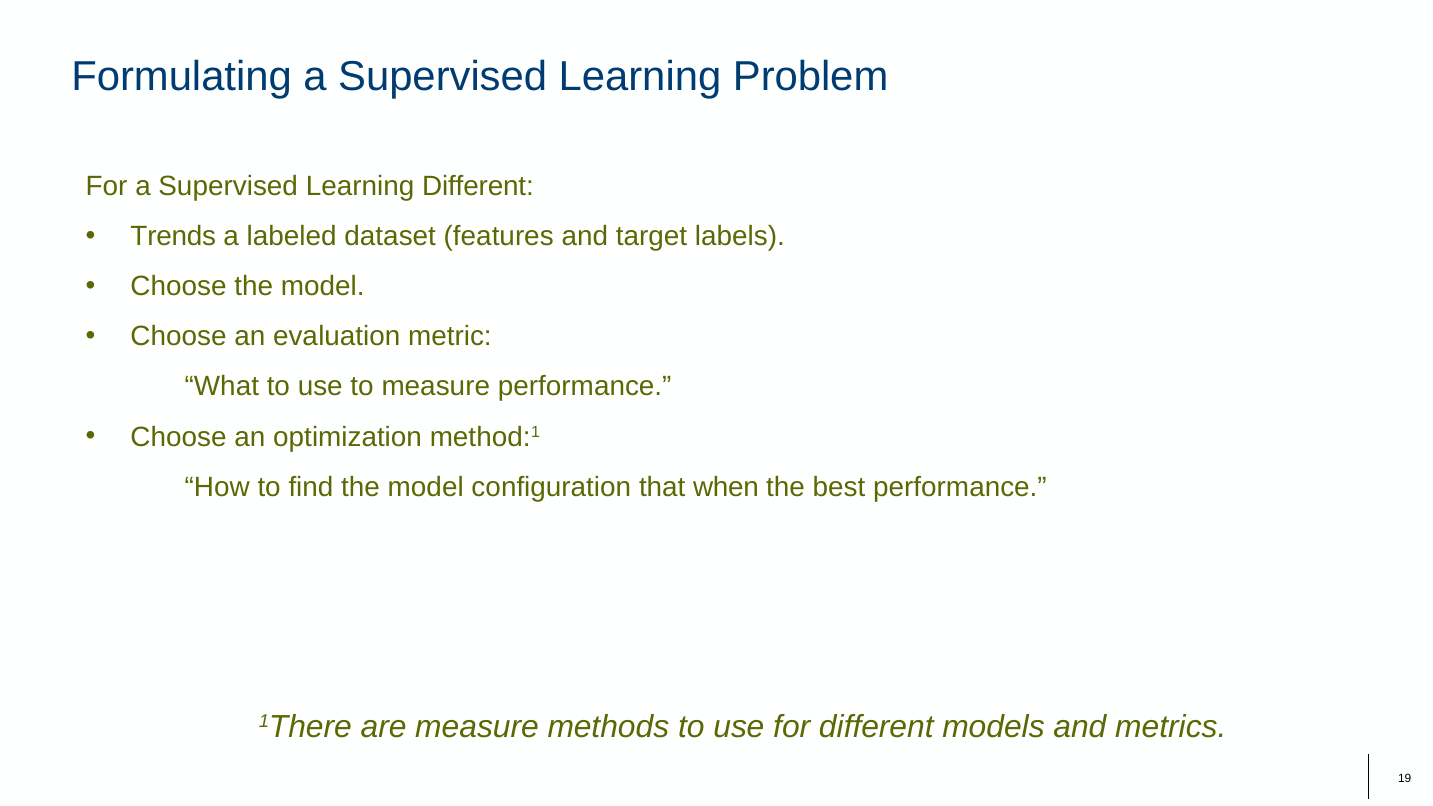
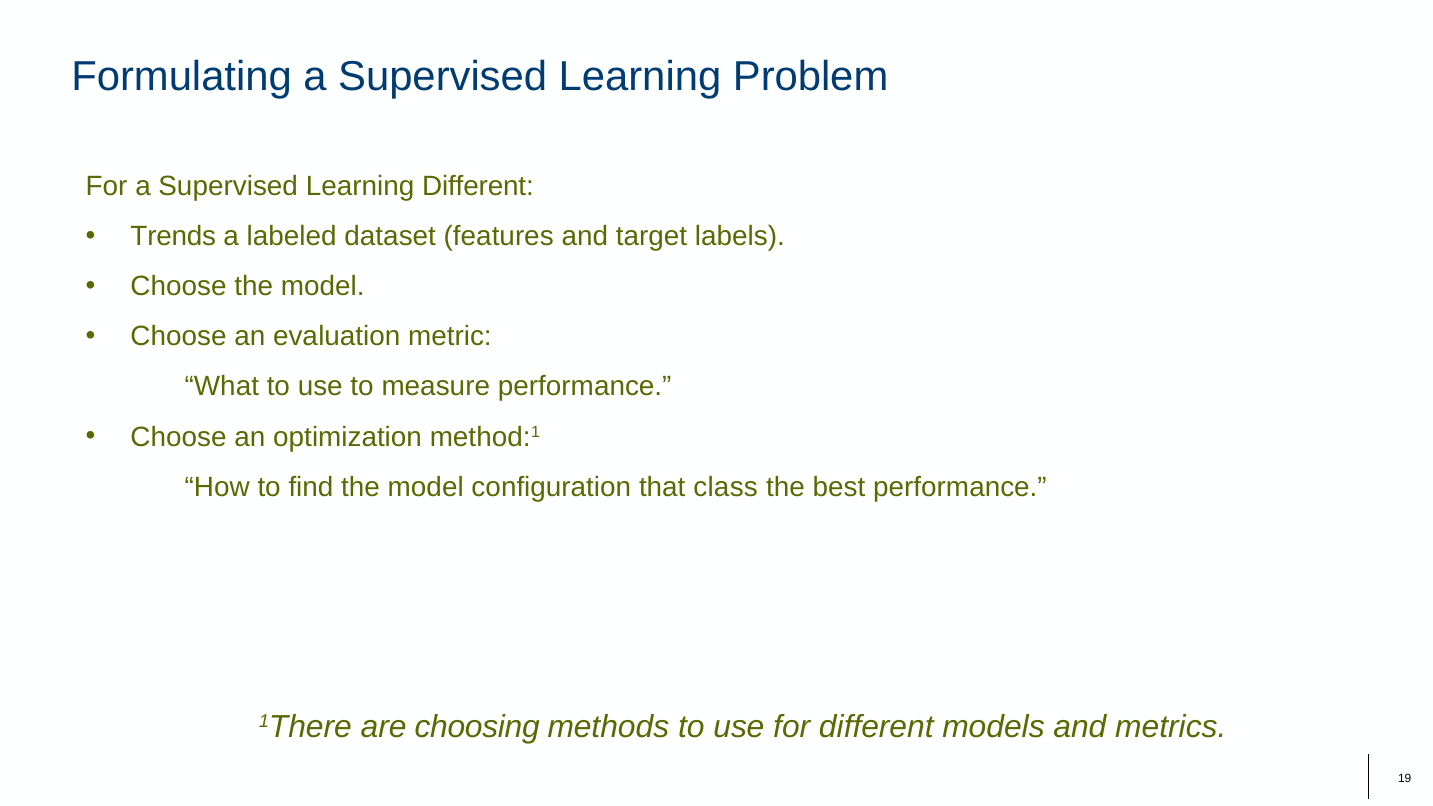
when: when -> class
are measure: measure -> choosing
